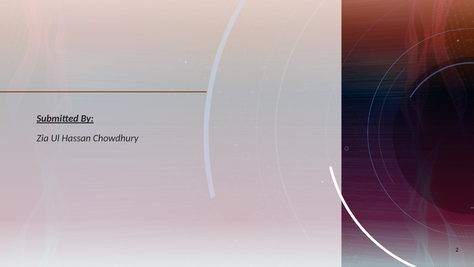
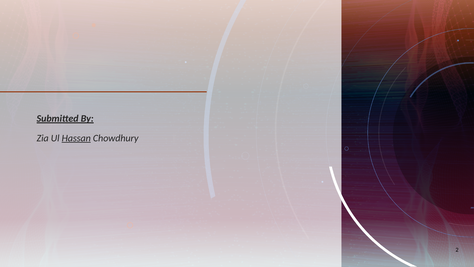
Hassan underline: none -> present
